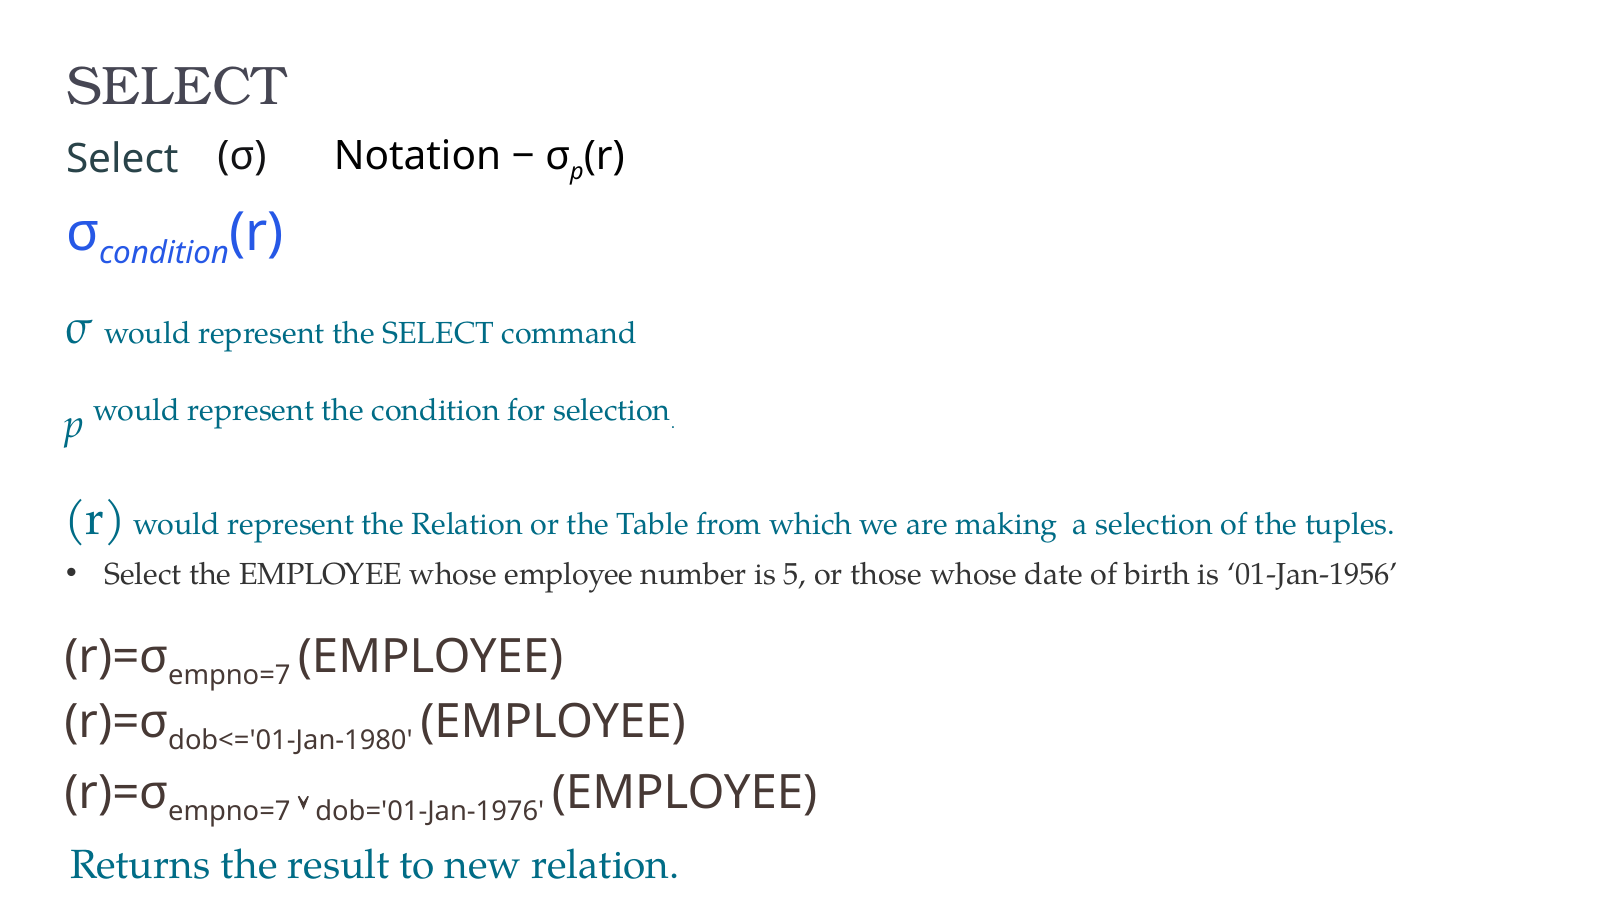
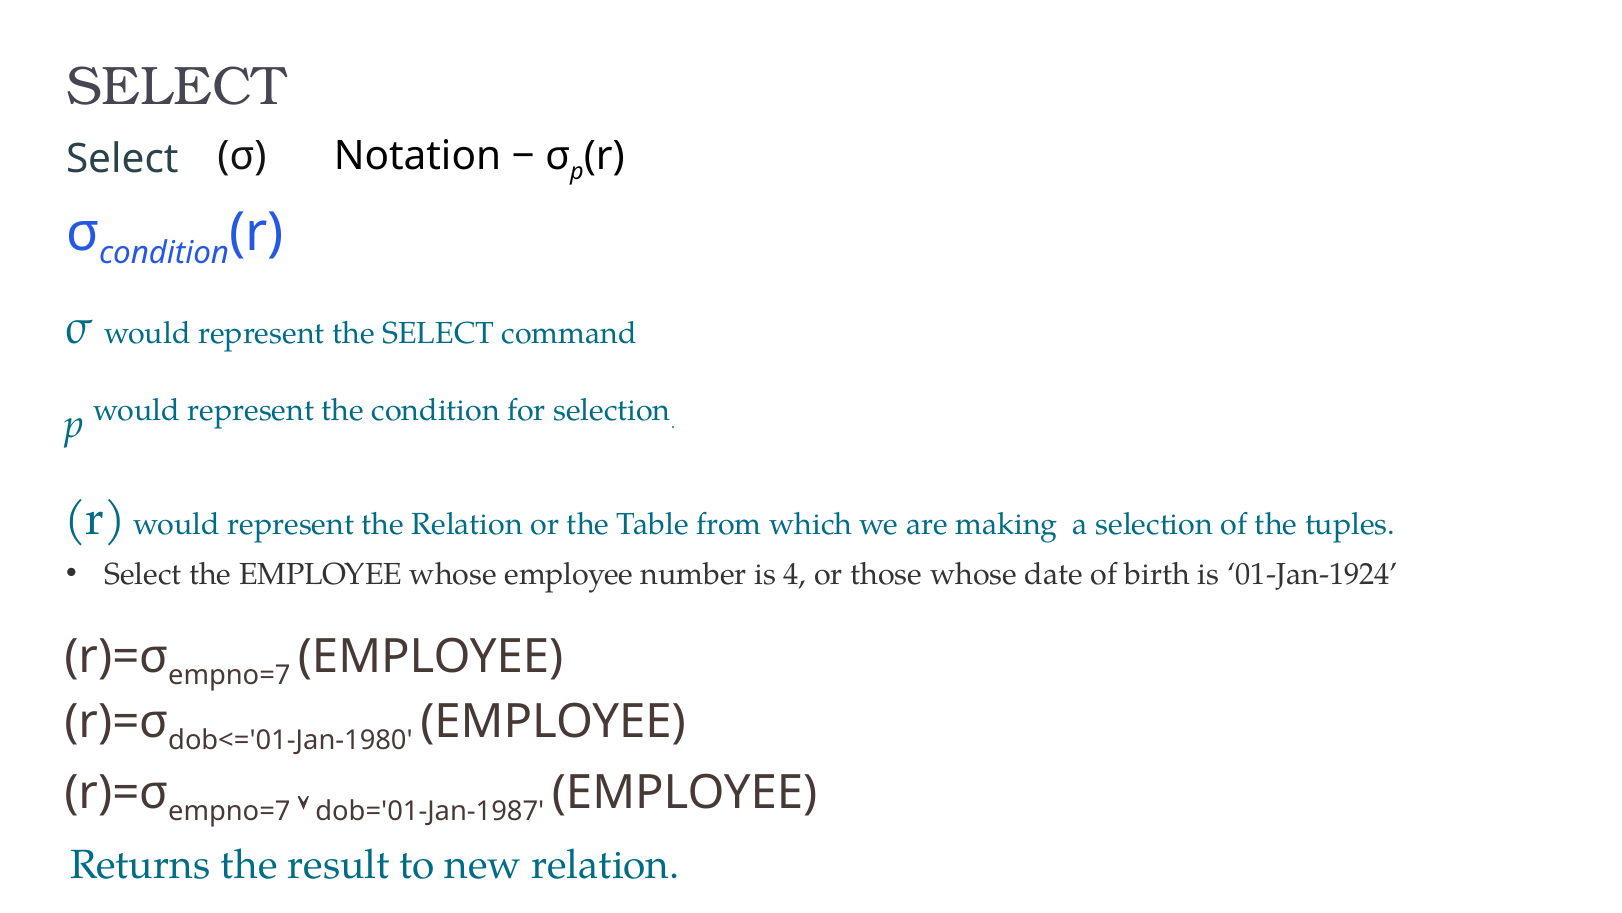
5: 5 -> 4
01-Jan-1956: 01-Jan-1956 -> 01-Jan-1924
dob='01-Jan-1976: dob='01-Jan-1976 -> dob='01-Jan-1987
